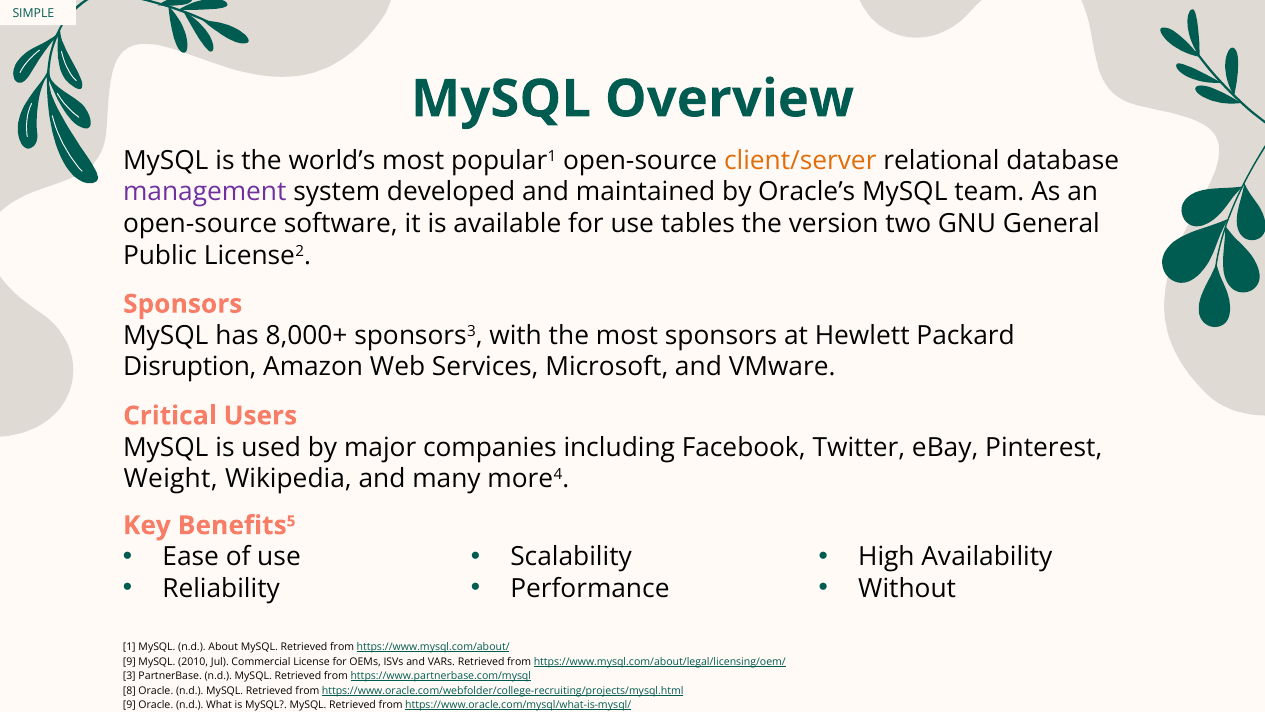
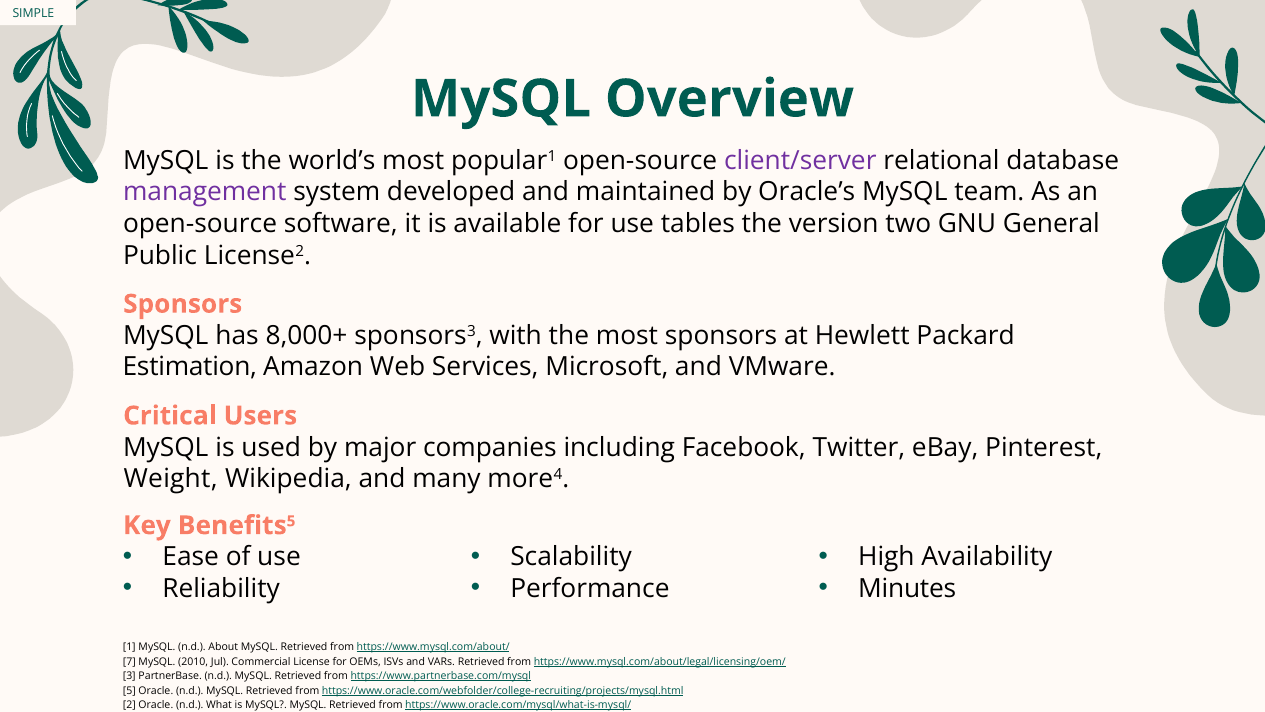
client/server colour: orange -> purple
Disruption: Disruption -> Estimation
Without: Without -> Minutes
9 at (129, 661): 9 -> 7
8: 8 -> 5
9 at (129, 704): 9 -> 2
